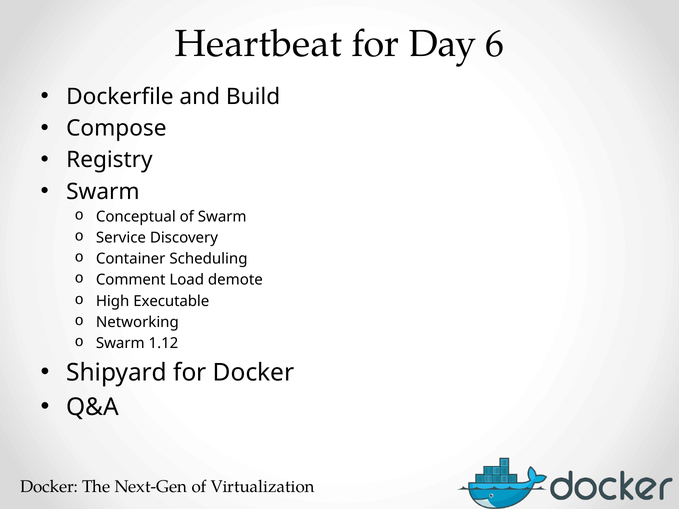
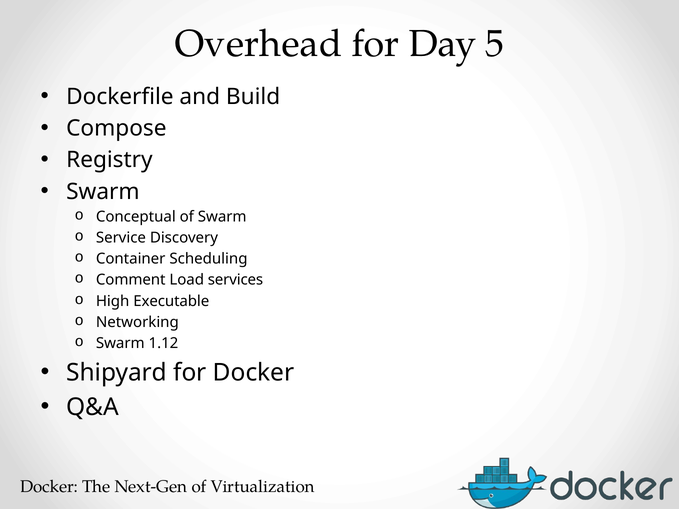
Heartbeat: Heartbeat -> Overhead
6: 6 -> 5
demote: demote -> services
